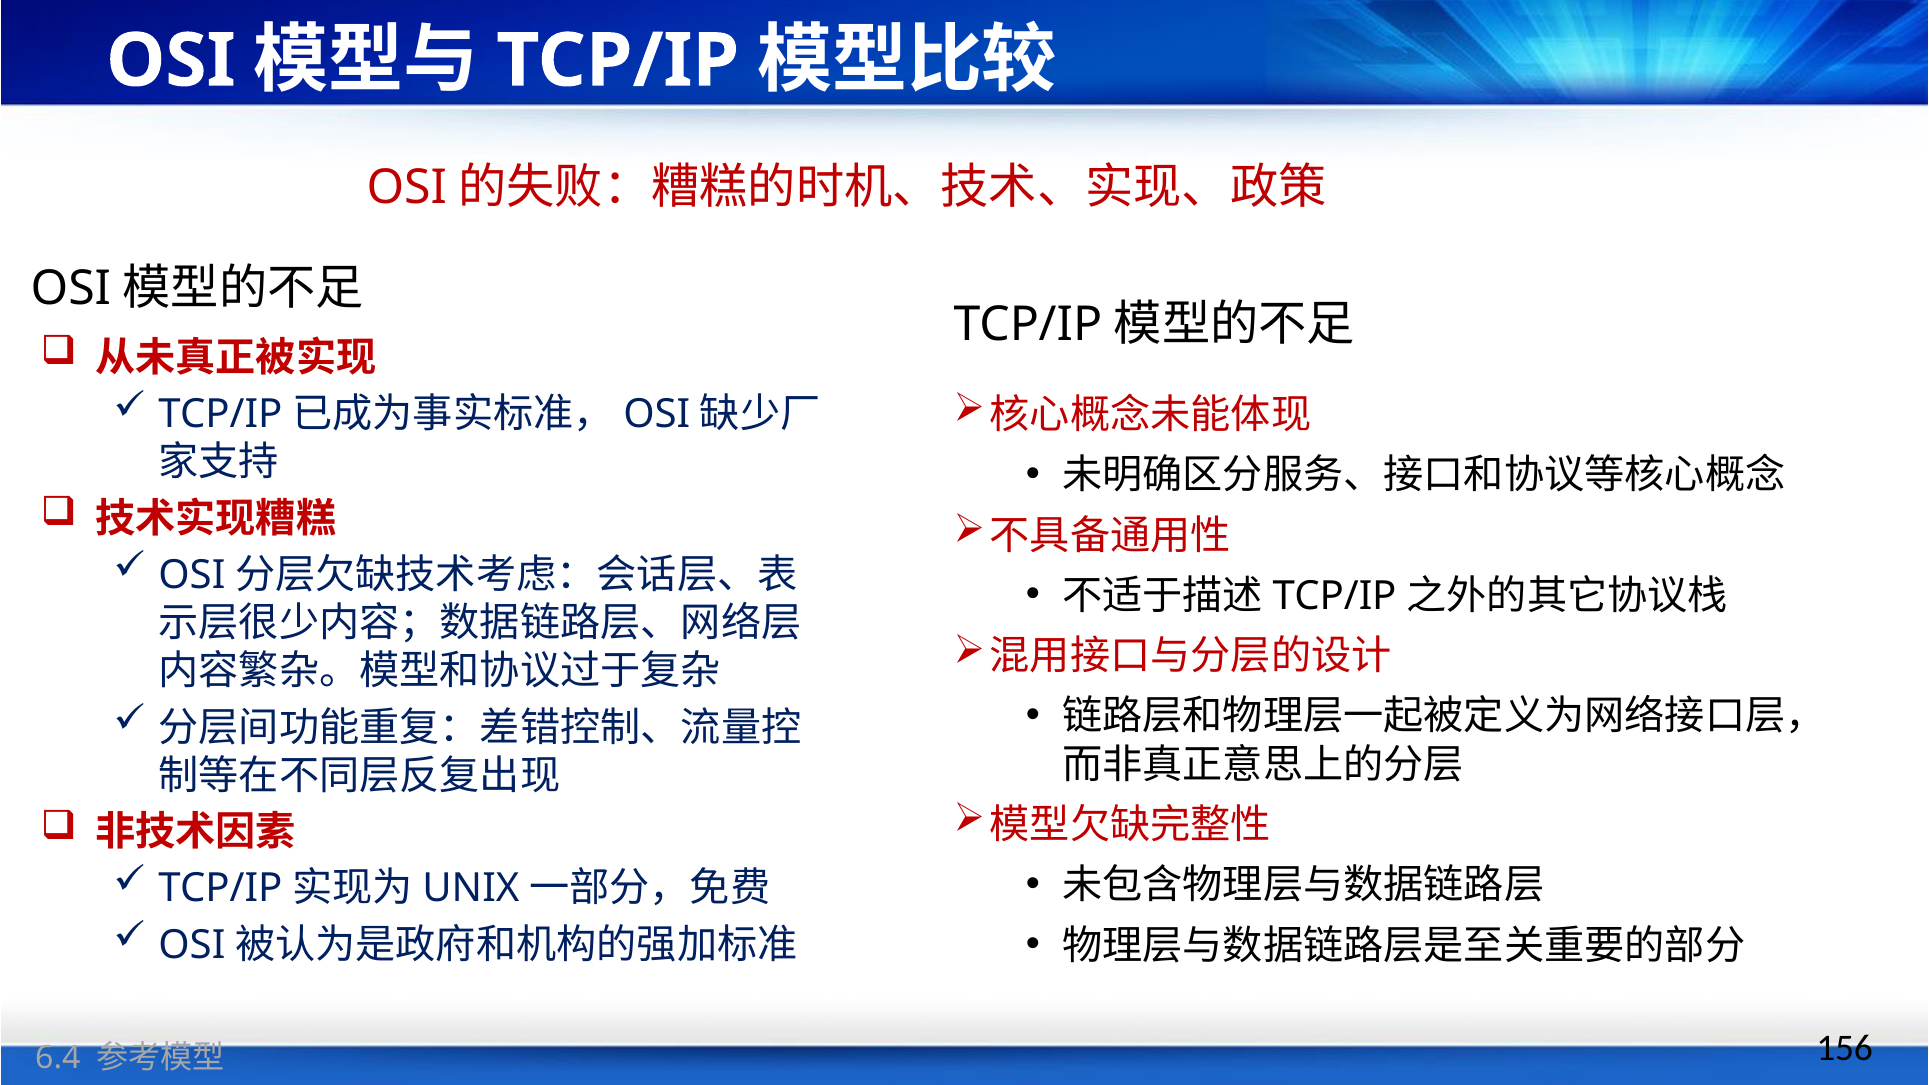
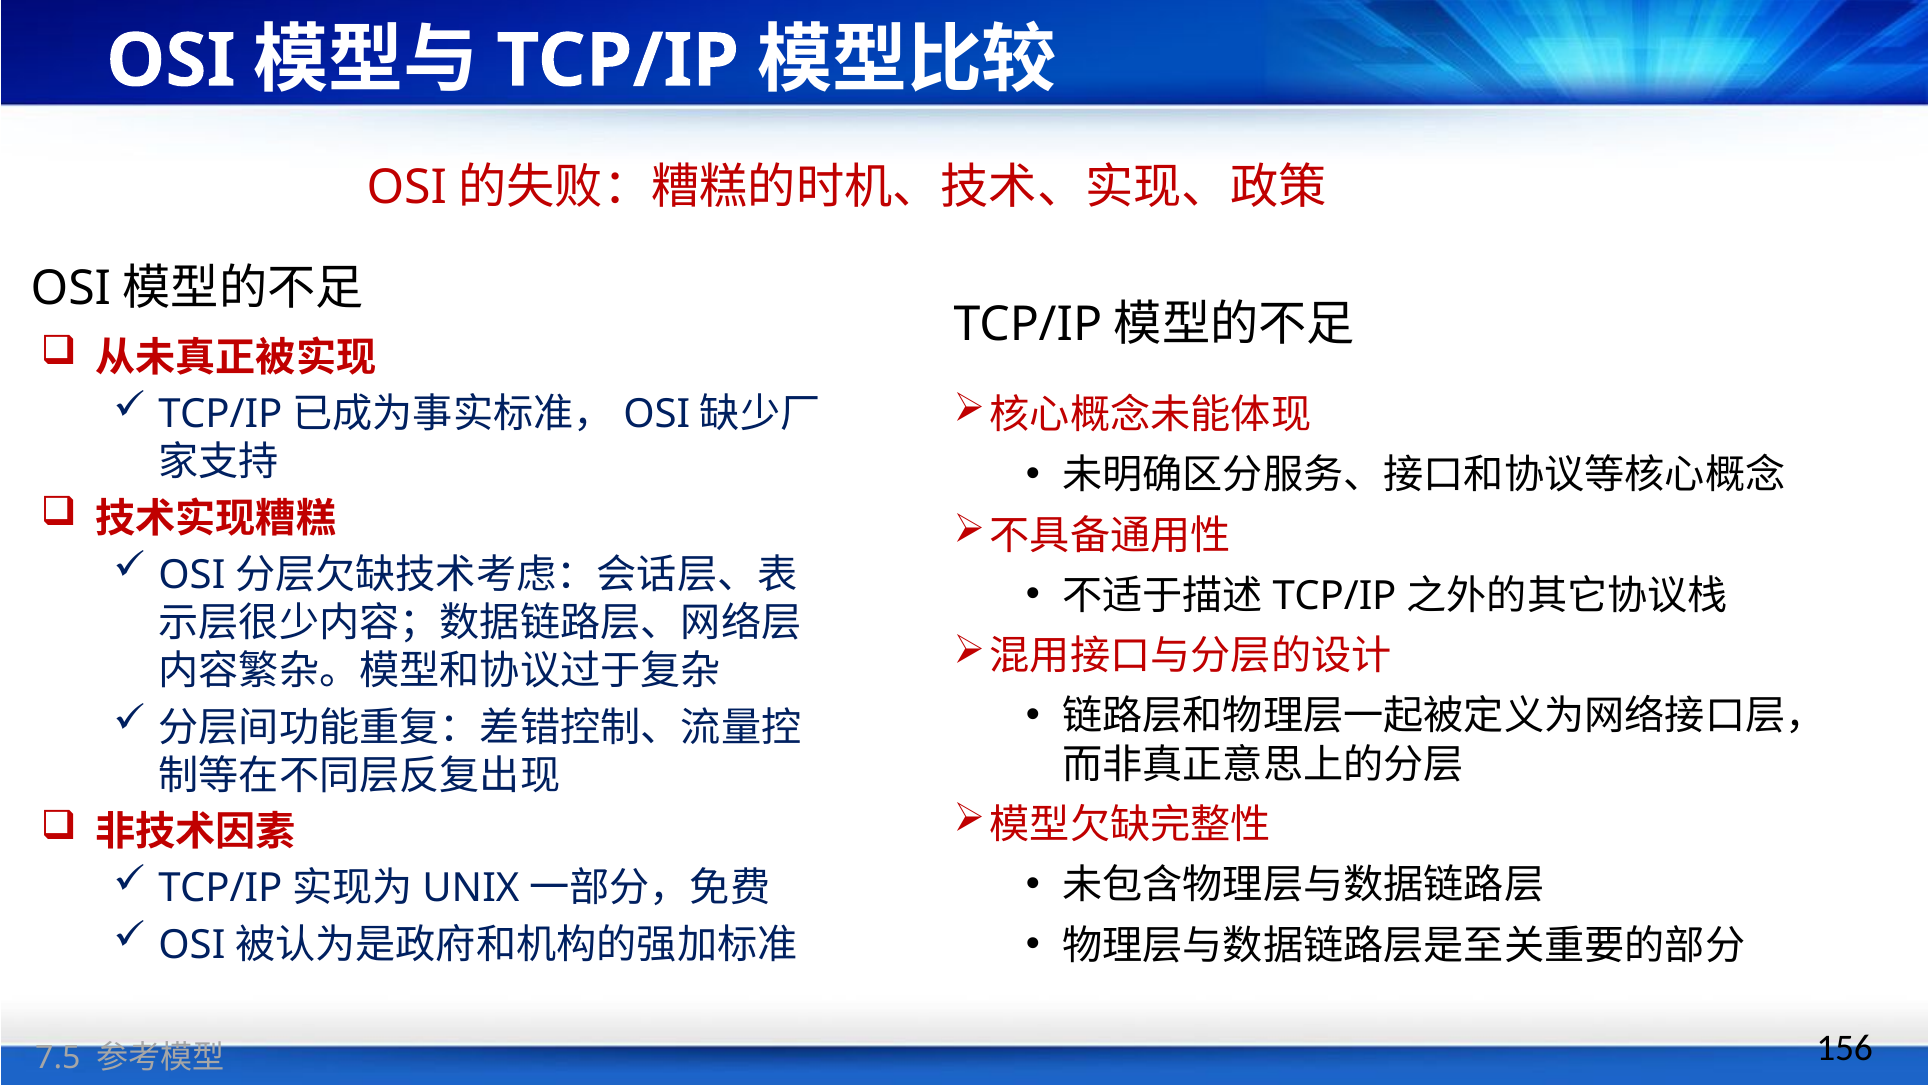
6.4: 6.4 -> 7.5
